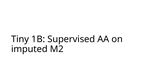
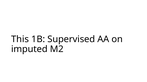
Tiny: Tiny -> This
